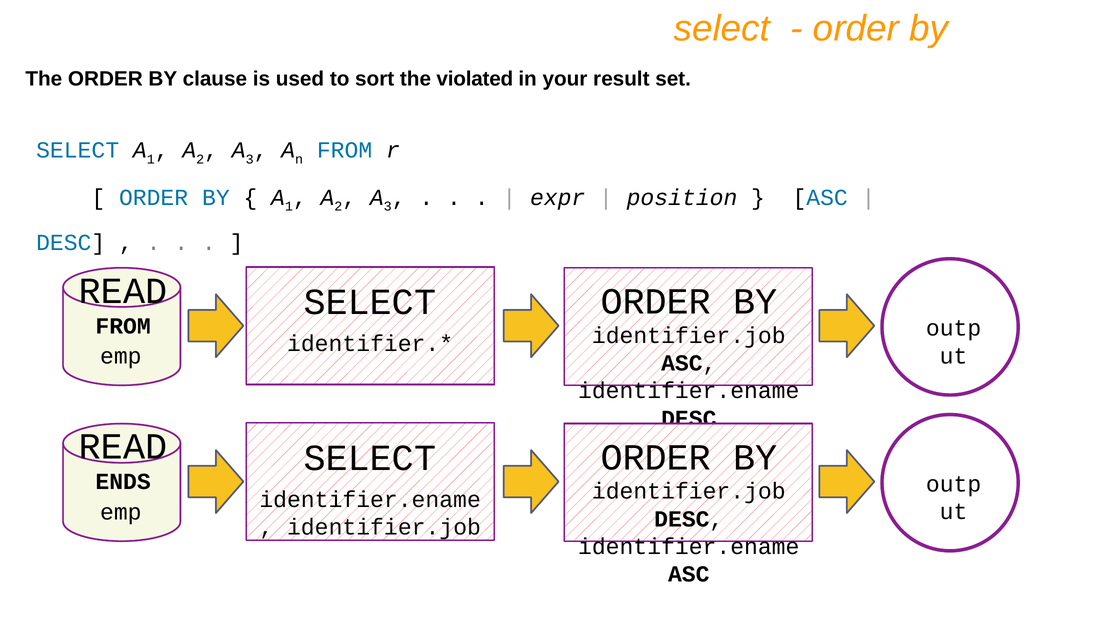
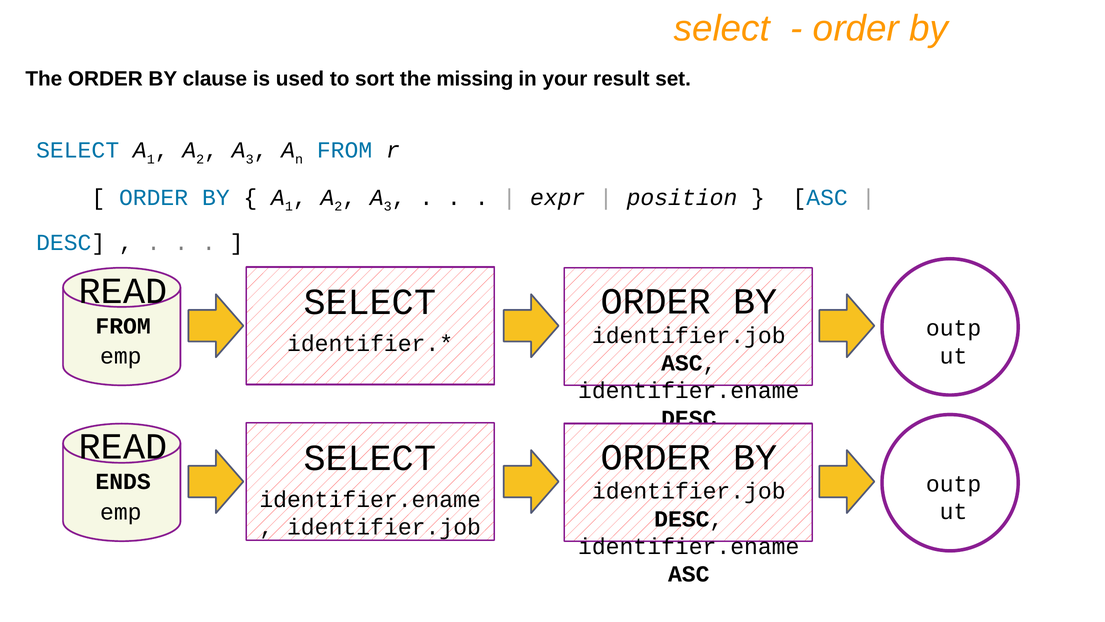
violated: violated -> missing
